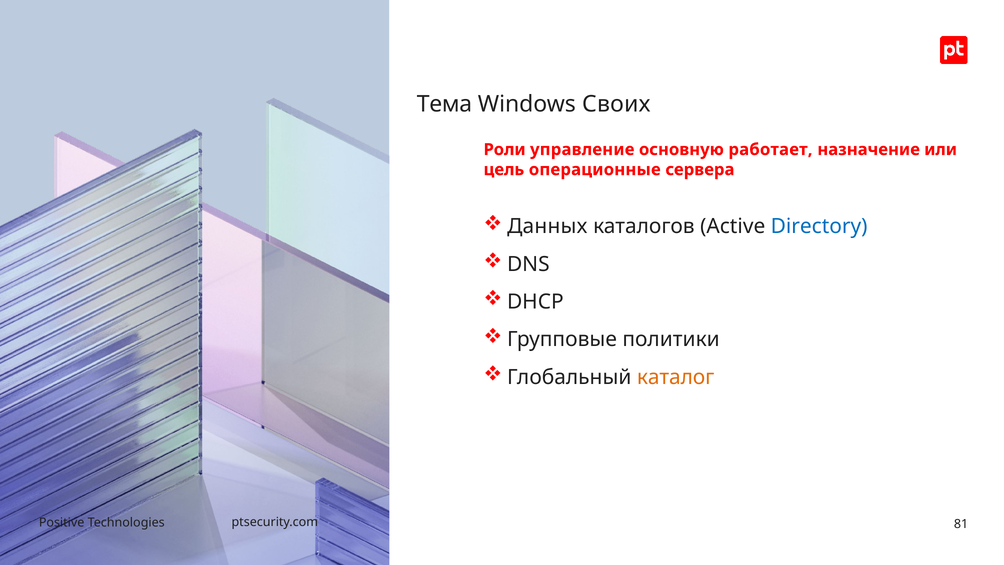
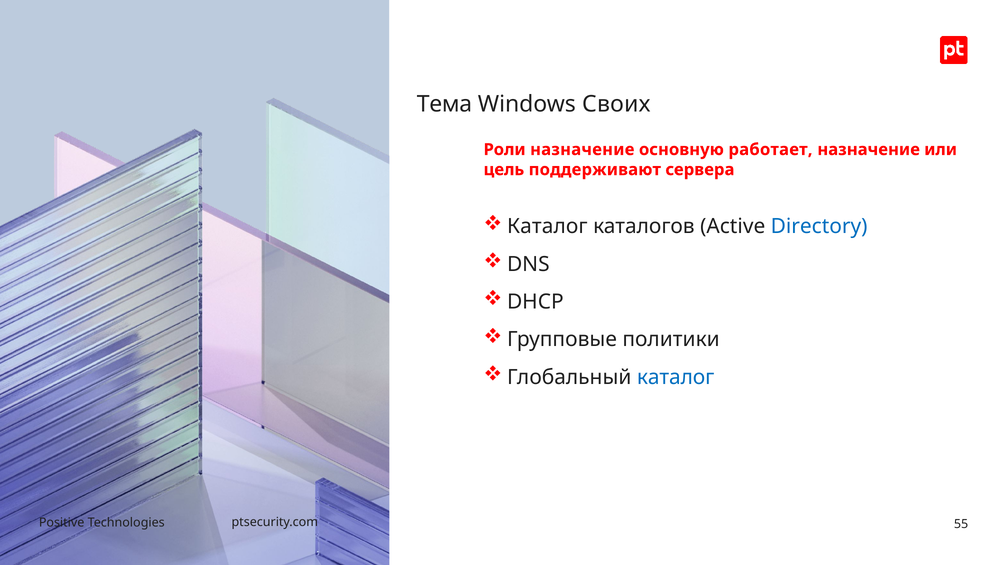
Роли управление: управление -> назначение
операционные: операционные -> поддерживают
Данных at (547, 226): Данных -> Каталог
каталог at (676, 377) colour: orange -> blue
81: 81 -> 55
